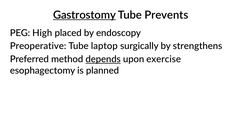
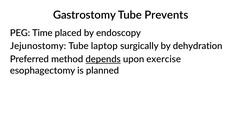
Gastrostomy underline: present -> none
High: High -> Time
Preoperative: Preoperative -> Jejunostomy
strengthens: strengthens -> dehydration
